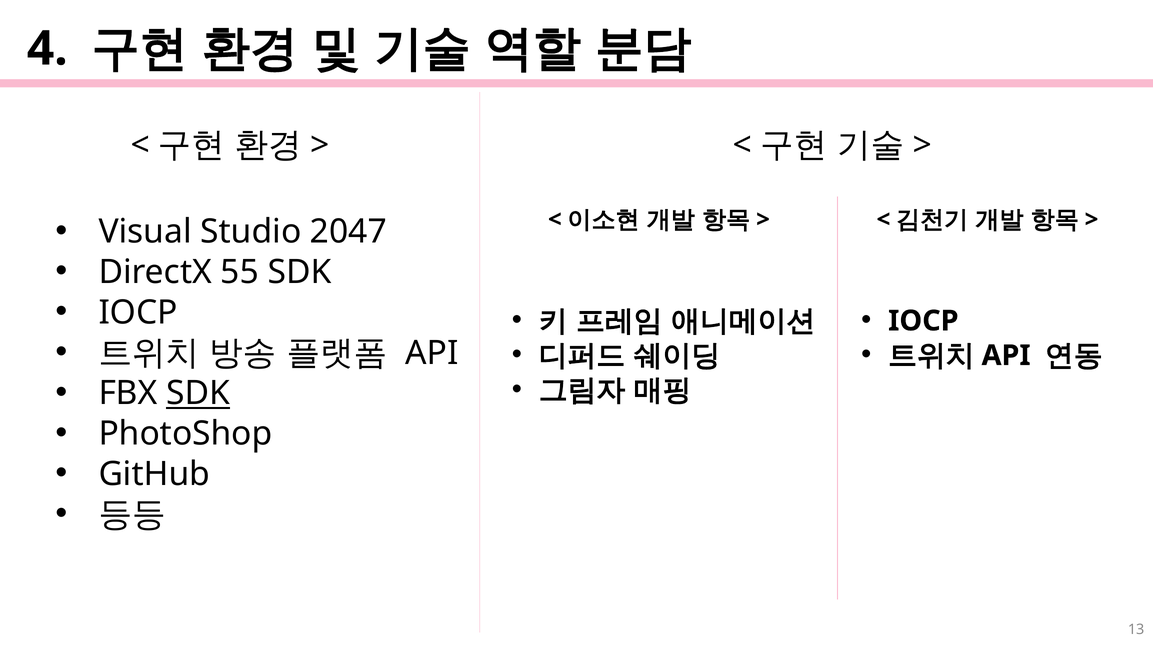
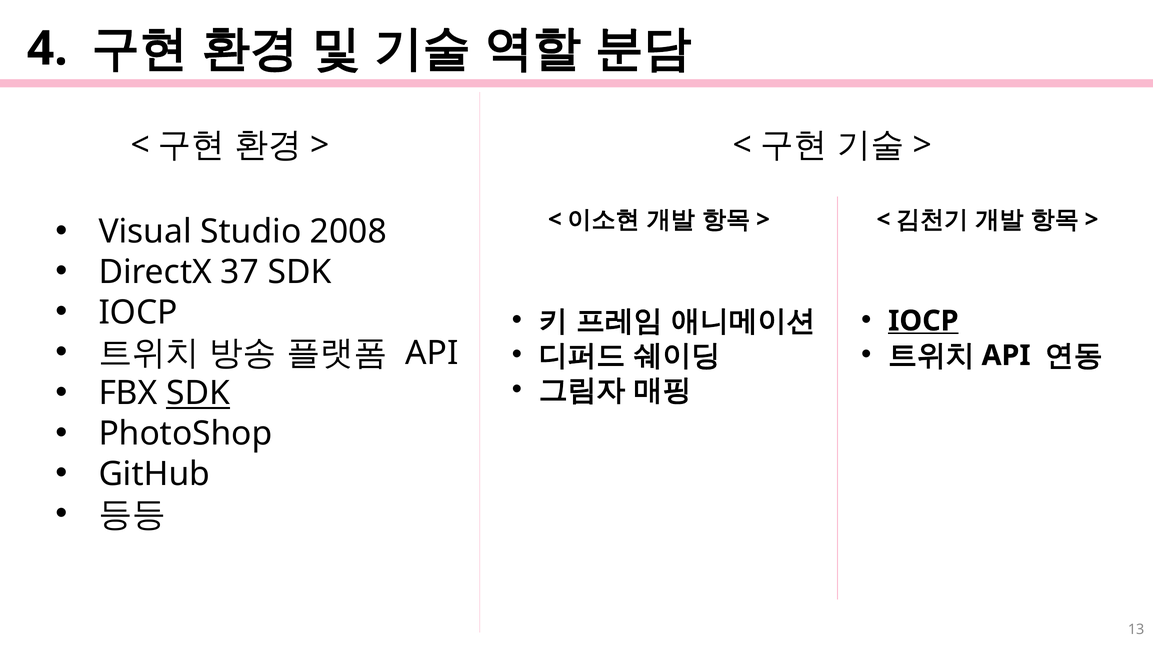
2047: 2047 -> 2008
55: 55 -> 37
IOCP at (923, 321) underline: none -> present
